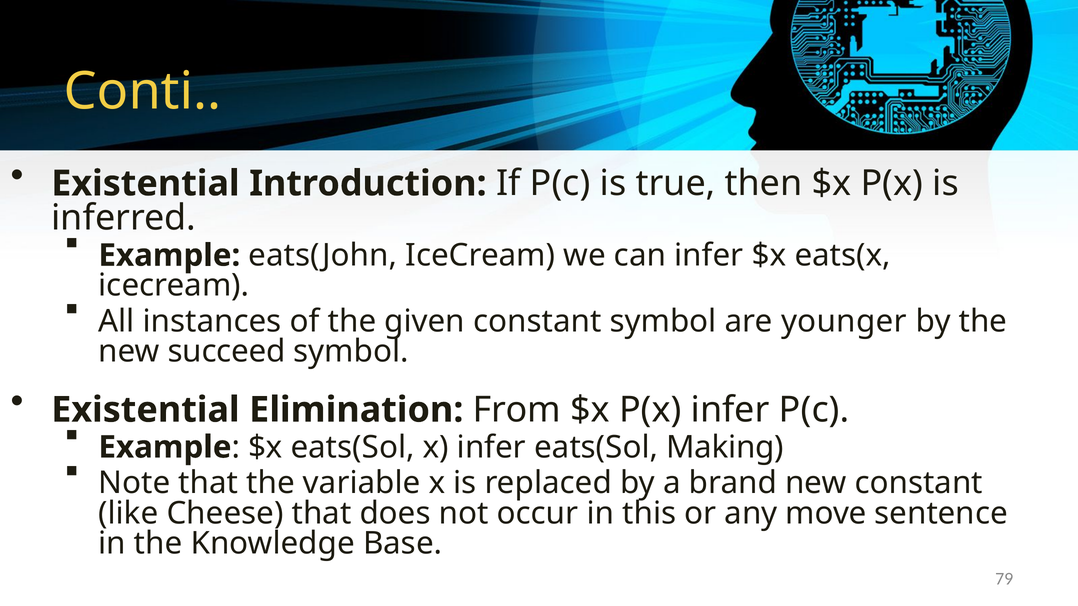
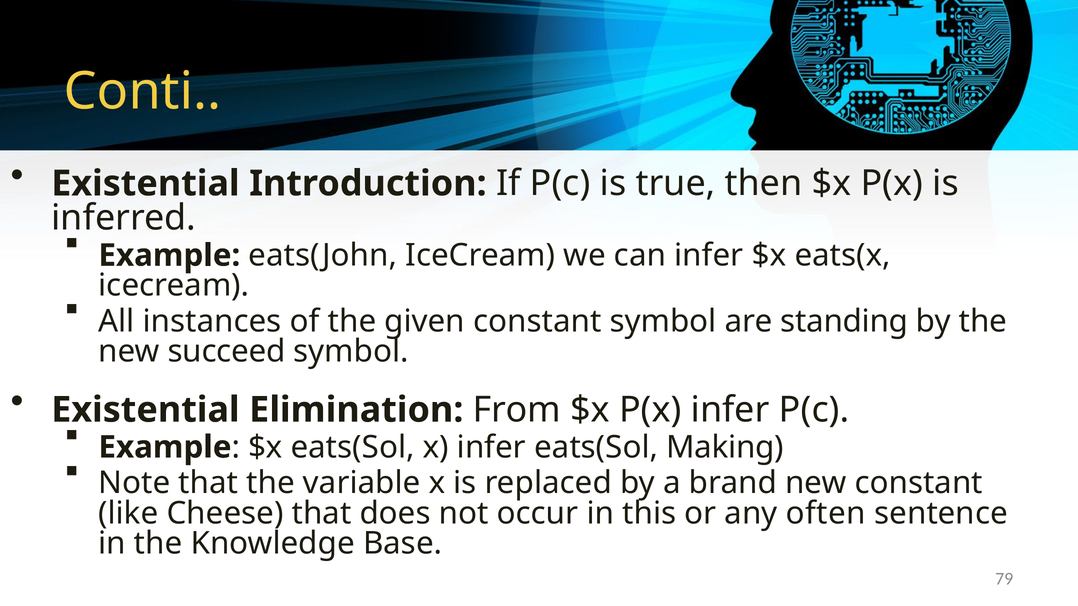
younger: younger -> standing
move: move -> often
